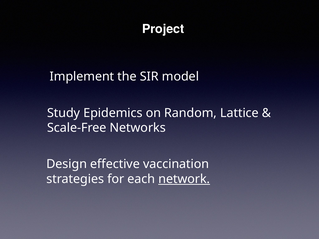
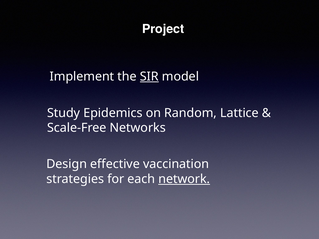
SIR underline: none -> present
